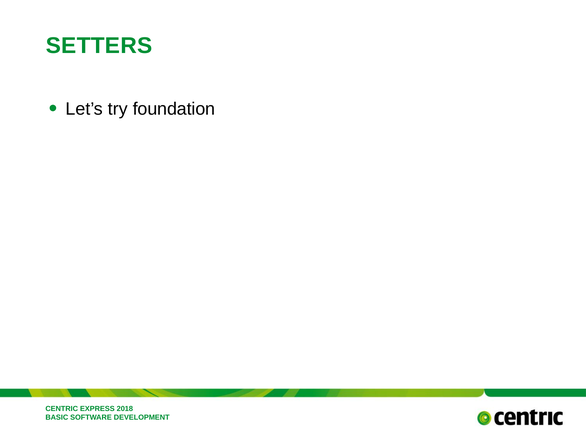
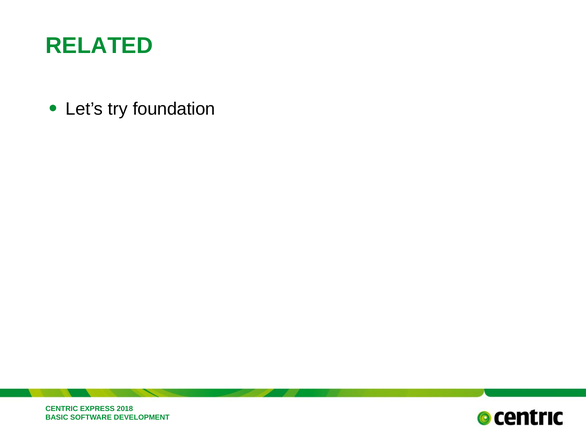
SETTERS: SETTERS -> RELATED
